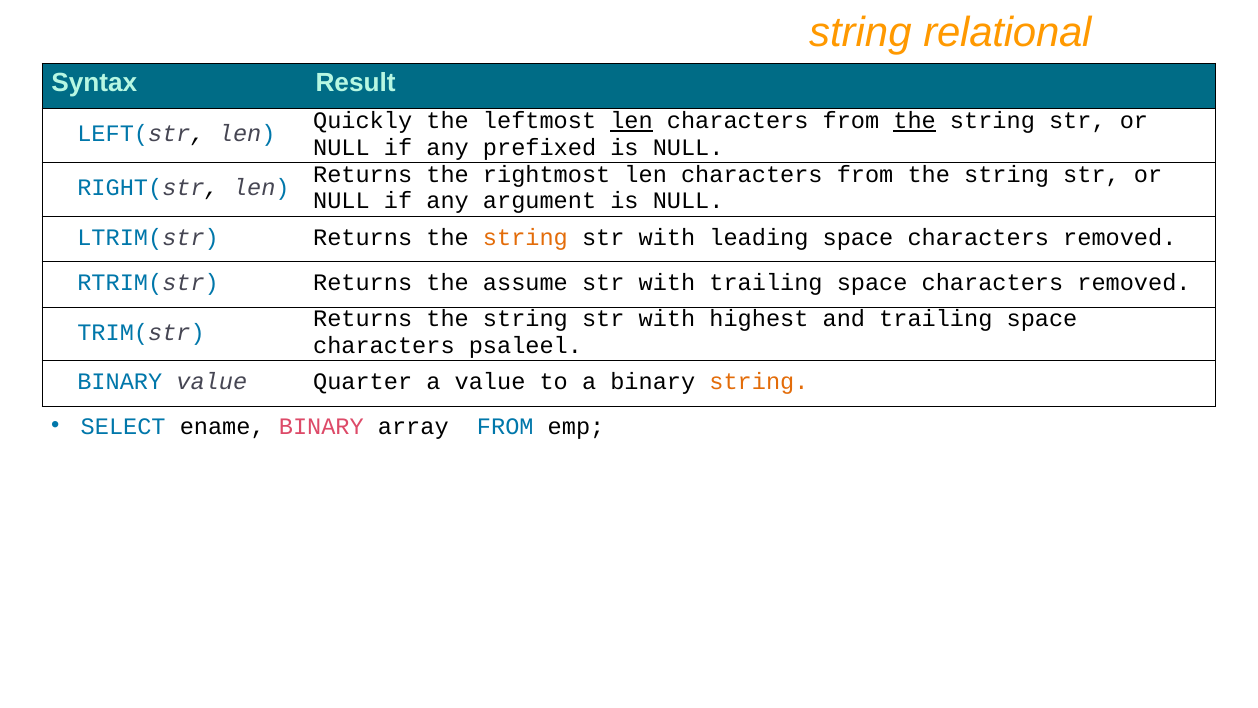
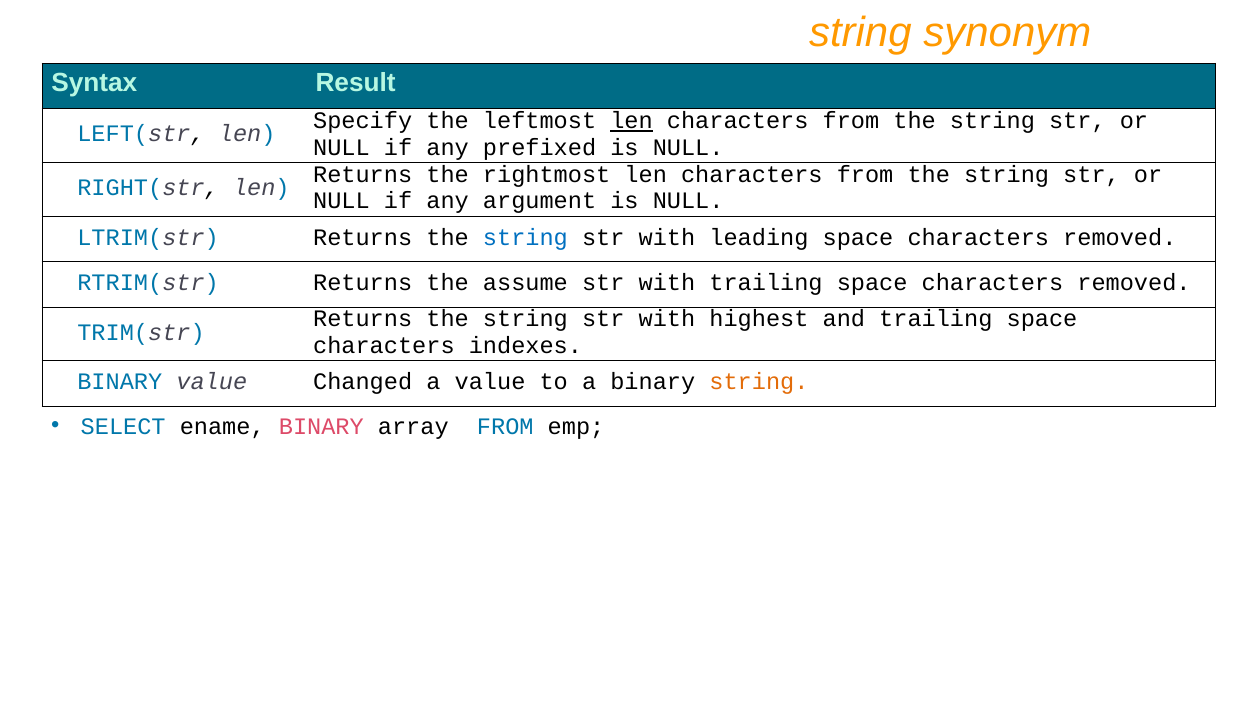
relational: relational -> synonym
Quickly: Quickly -> Specify
the at (915, 121) underline: present -> none
string at (525, 237) colour: orange -> blue
psaleel: psaleel -> indexes
Quarter: Quarter -> Changed
